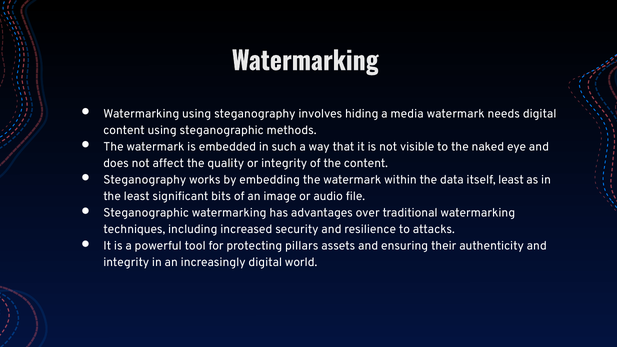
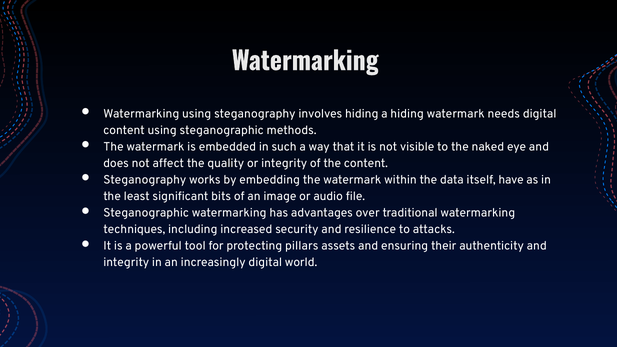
a media: media -> hiding
itself least: least -> have
